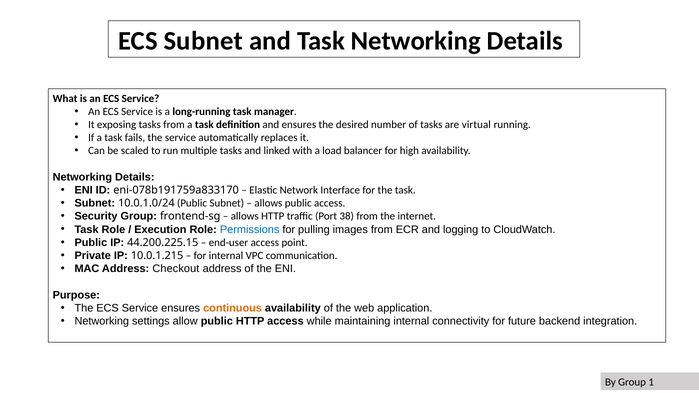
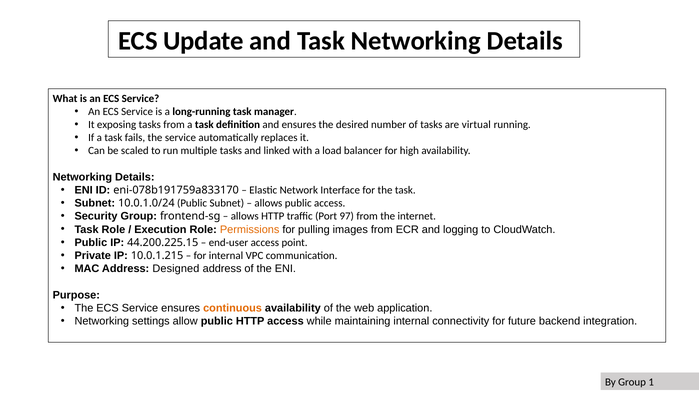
ECS Subnet: Subnet -> Update
38: 38 -> 97
Permissions colour: blue -> orange
Checkout: Checkout -> Designed
